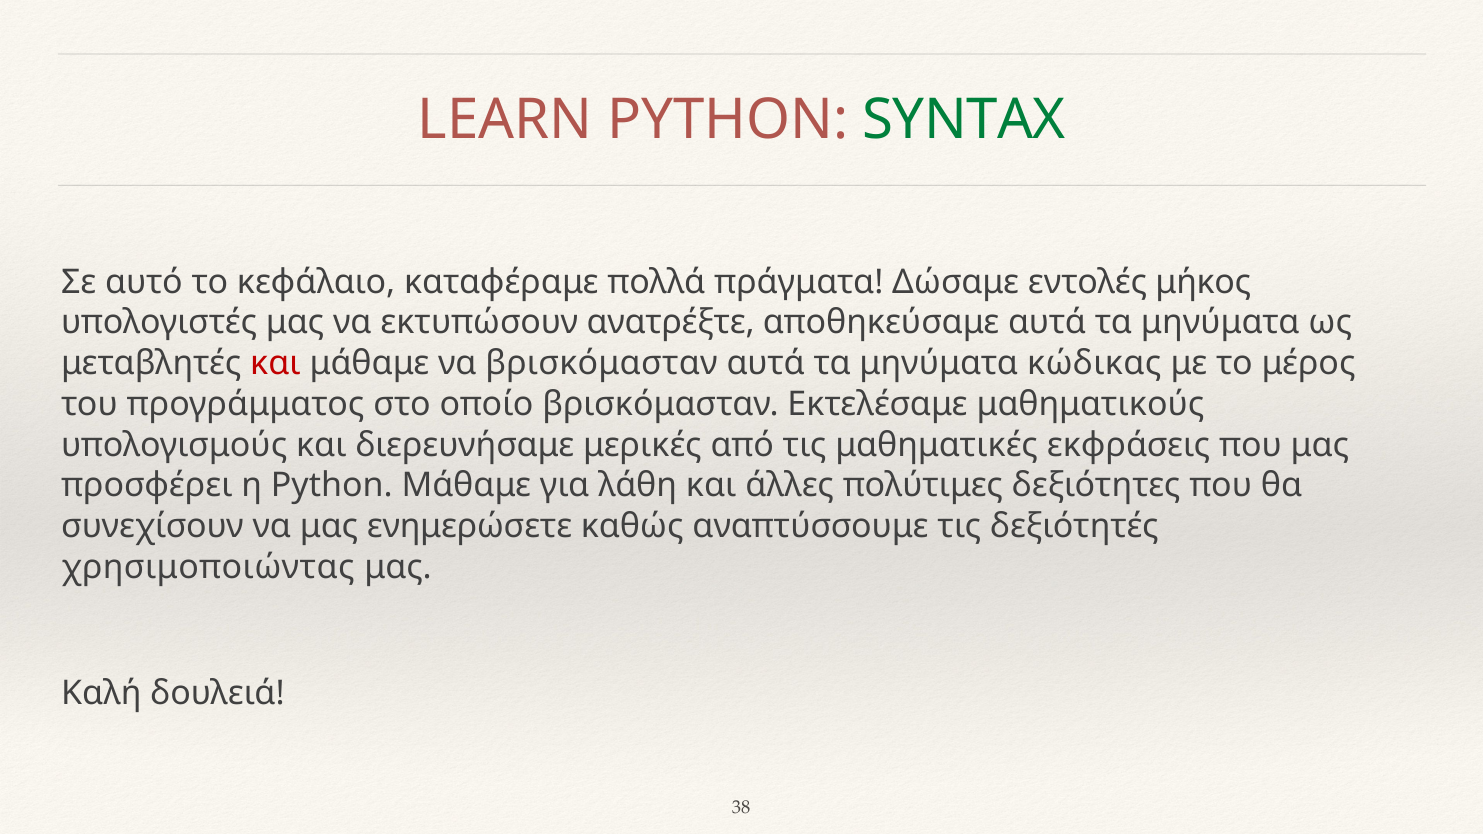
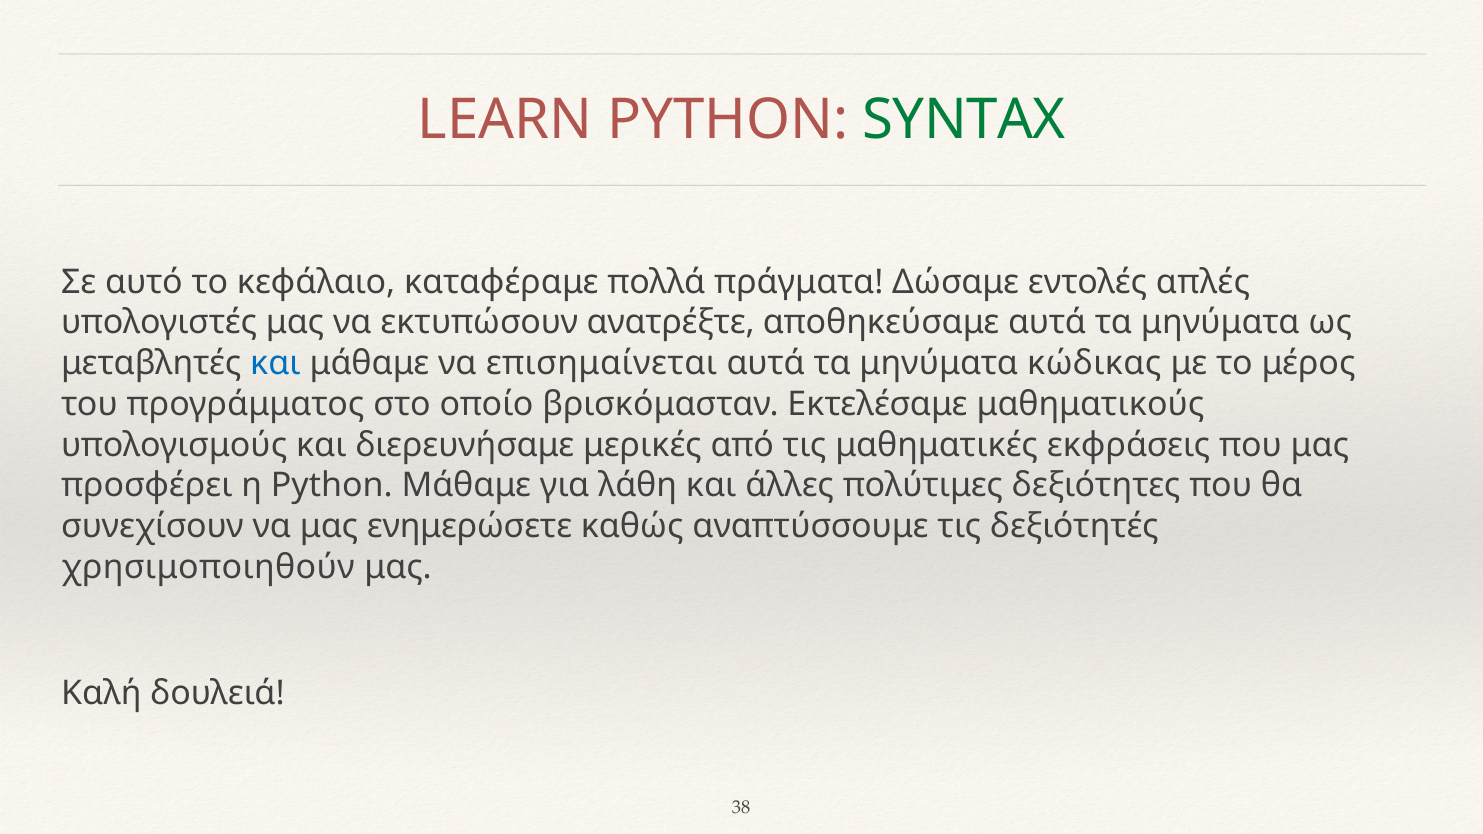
μήκος: μήκος -> απλές
και at (275, 364) colour: red -> blue
να βρισκόμασταν: βρισκόμασταν -> επισημαίνεται
χρησιμοποιώντας: χρησιμοποιώντας -> χρησιμοποιηθούν
